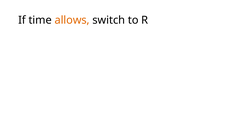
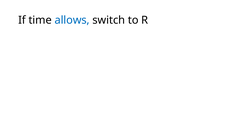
allows colour: orange -> blue
